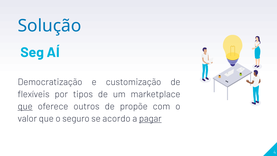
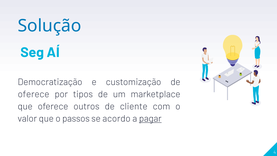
flexíveis at (34, 94): flexíveis -> oferece
que at (25, 106) underline: present -> none
propõe: propõe -> cliente
seguro: seguro -> passos
